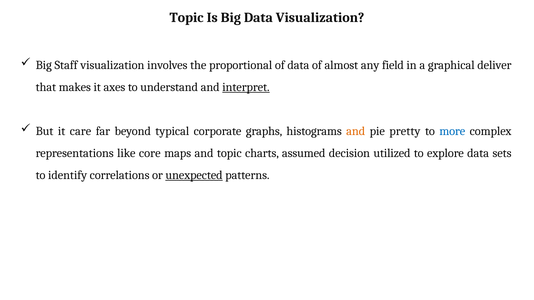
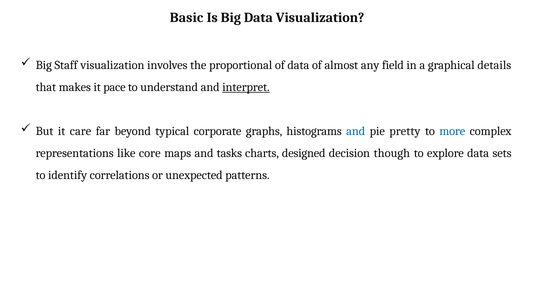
Topic at (187, 17): Topic -> Basic
deliver: deliver -> details
axes: axes -> pace
and at (356, 131) colour: orange -> blue
and topic: topic -> tasks
assumed: assumed -> designed
utilized: utilized -> though
unexpected underline: present -> none
